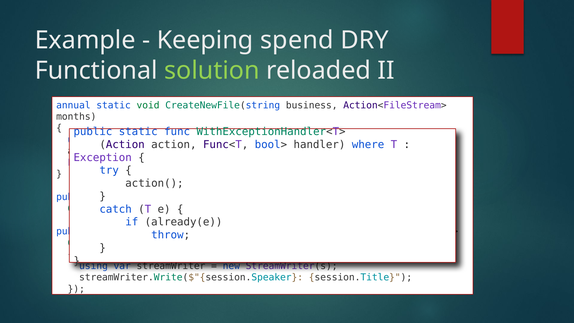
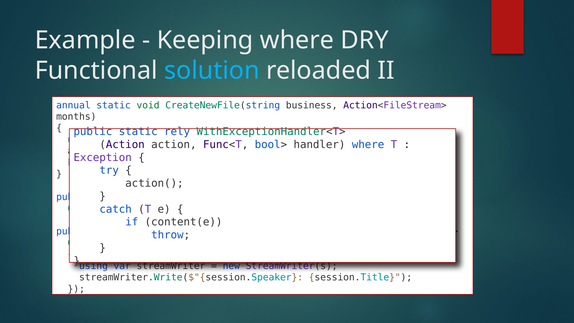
Keeping spend: spend -> where
solution colour: light green -> light blue
func: func -> rely
already(e: already(e -> content(e
